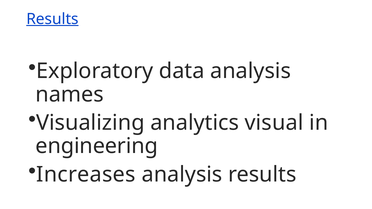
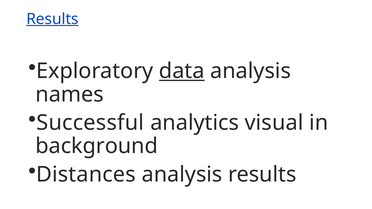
data underline: none -> present
Visualizing: Visualizing -> Successful
engineering: engineering -> background
Increases: Increases -> Distances
